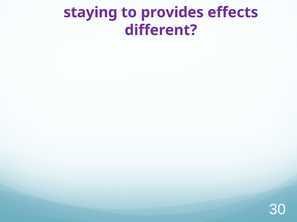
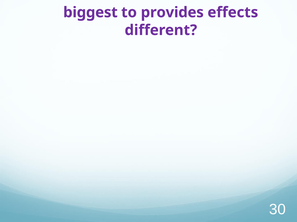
staying: staying -> biggest
